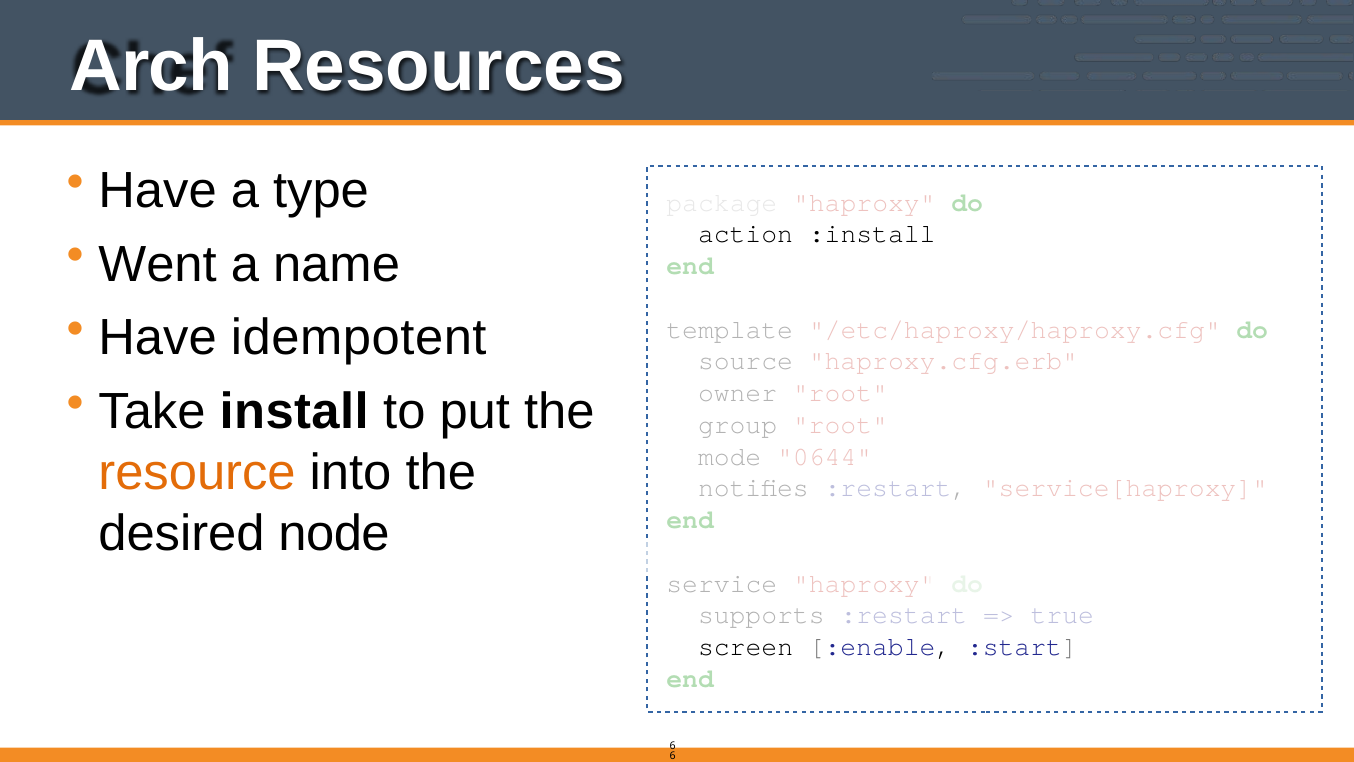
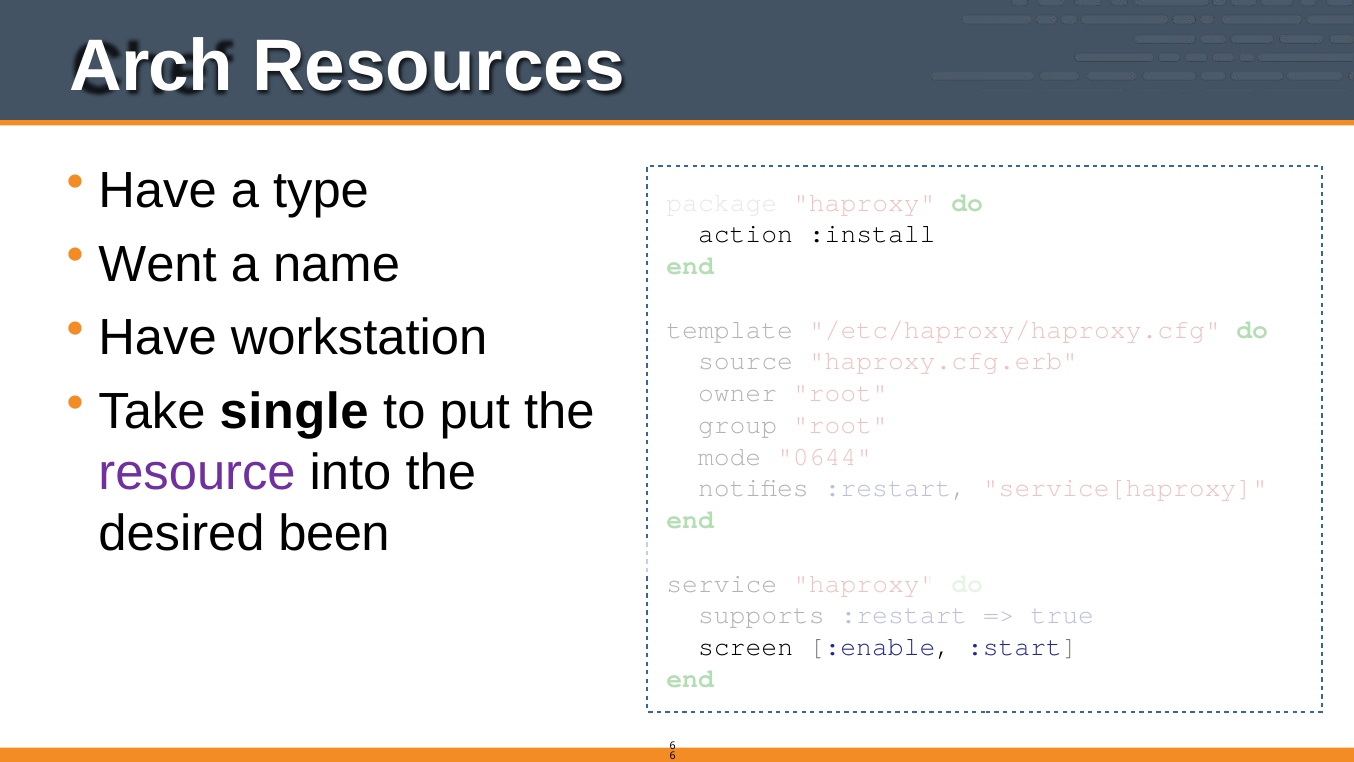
idempotent: idempotent -> workstation
install: install -> single
resource colour: orange -> purple
node: node -> been
